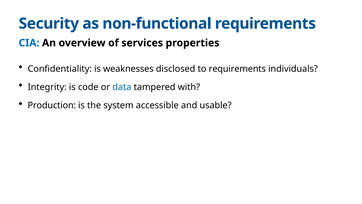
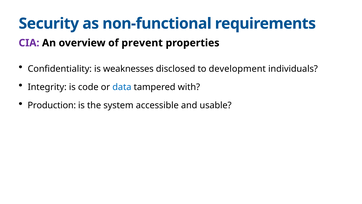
CIA colour: blue -> purple
services: services -> prevent
to requirements: requirements -> development
